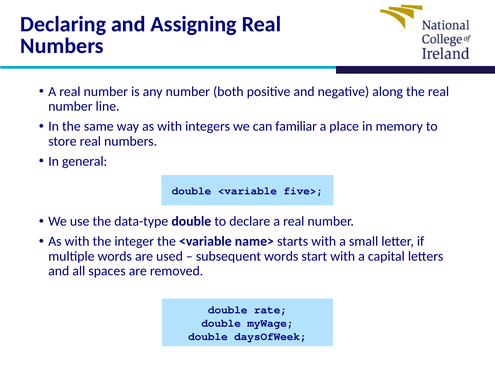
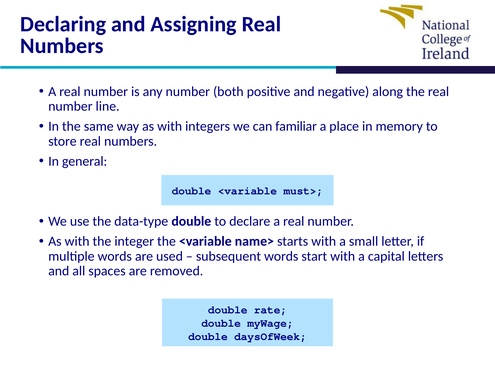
five>: five> -> must>
